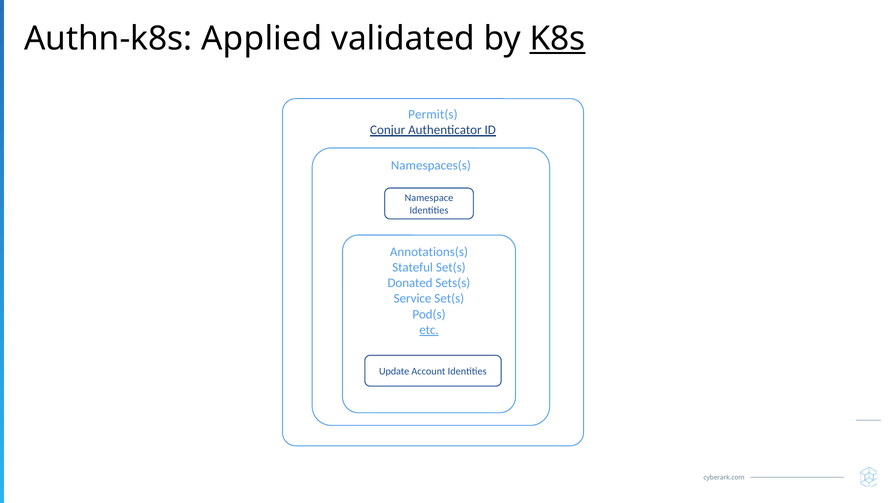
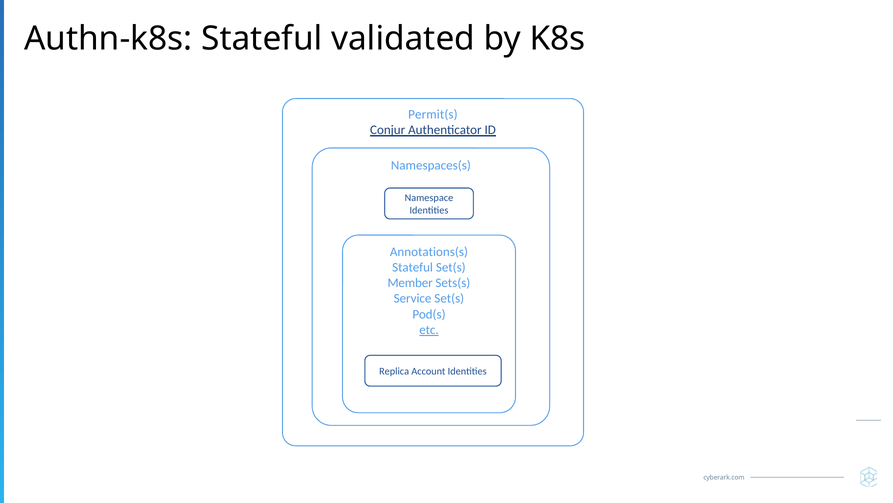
Authn-k8s Applied: Applied -> Stateful
K8s underline: present -> none
Donated: Donated -> Member
Update: Update -> Replica
